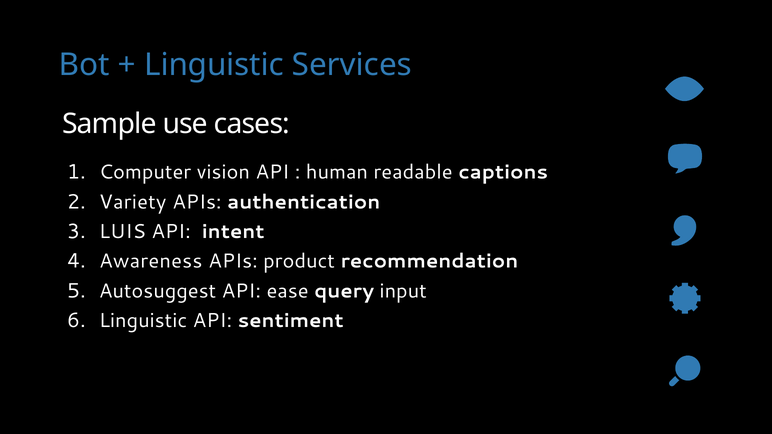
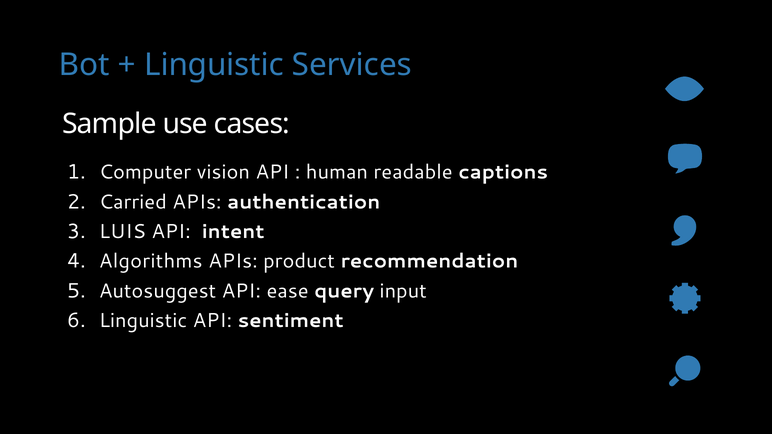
Variety: Variety -> Carried
Awareness: Awareness -> Algorithms
